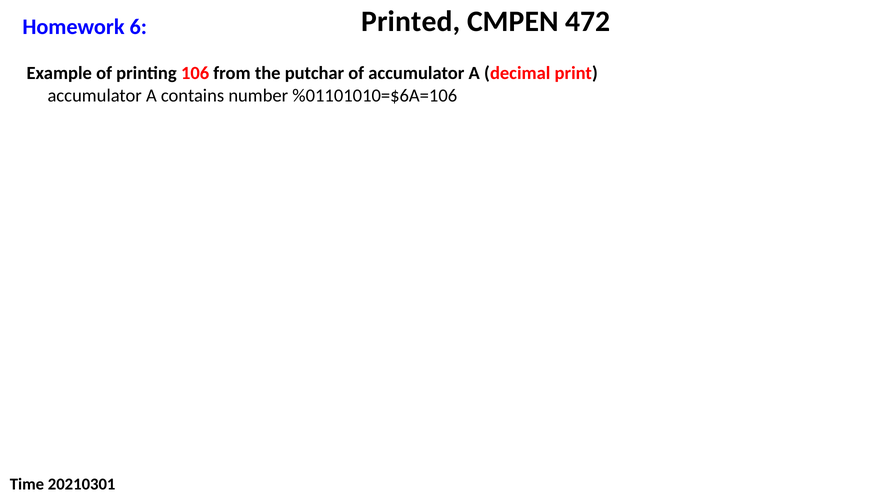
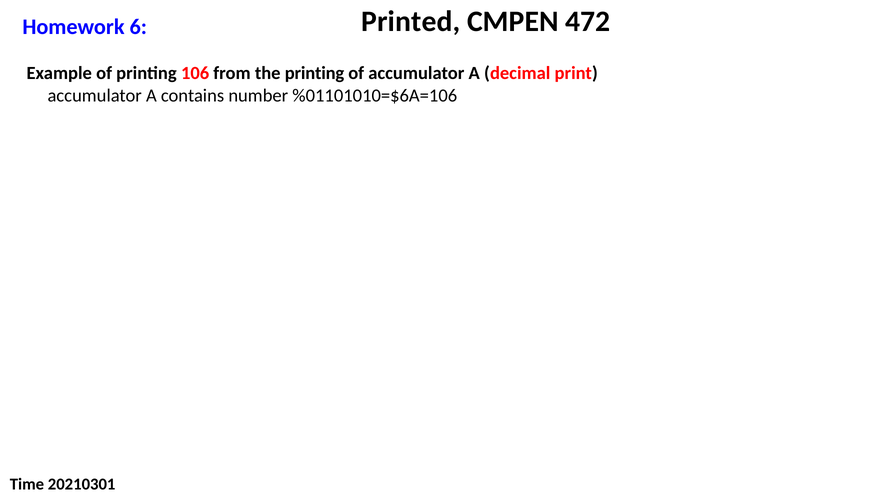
the putchar: putchar -> printing
